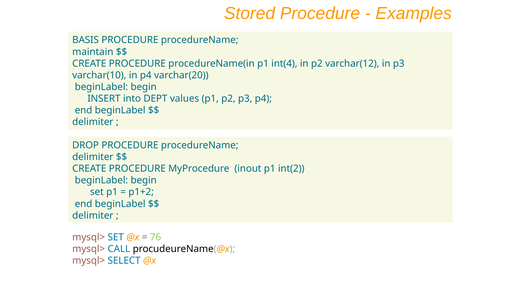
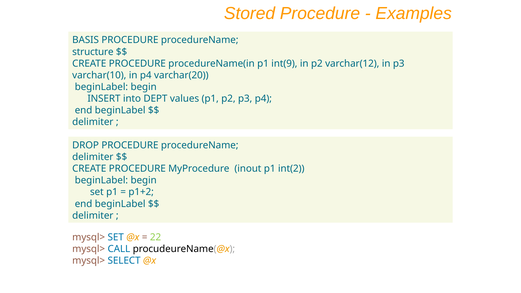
maintain: maintain -> structure
int(4: int(4 -> int(9
76: 76 -> 22
